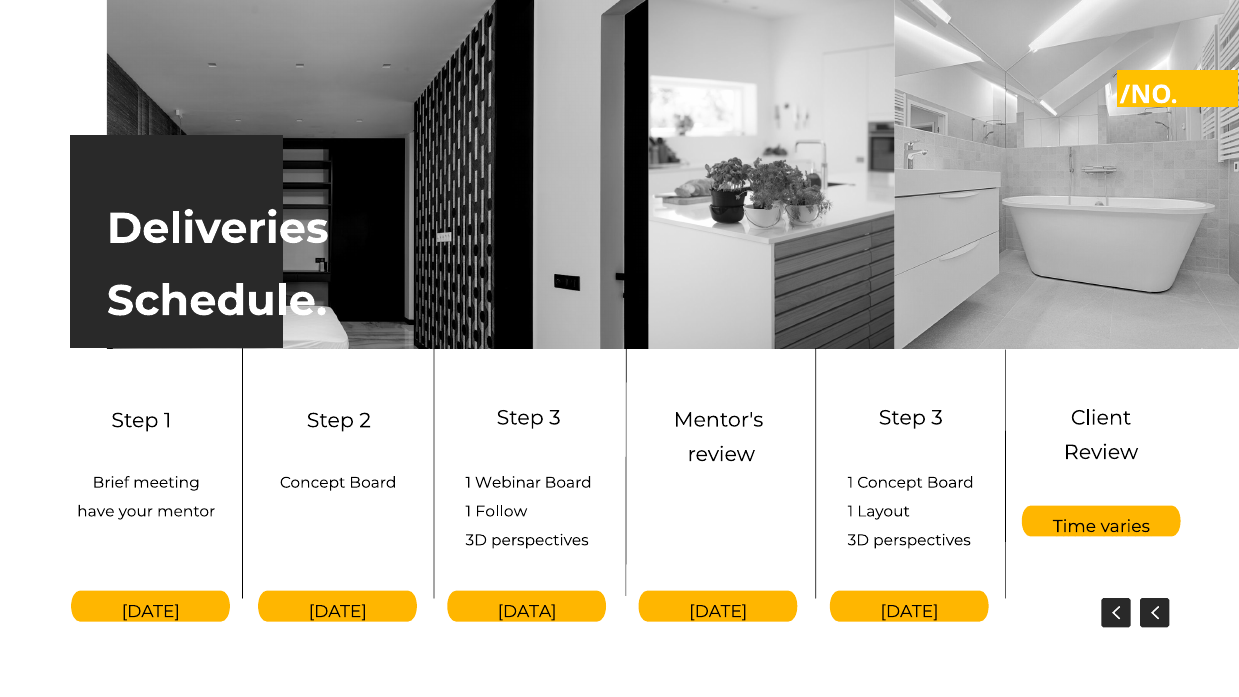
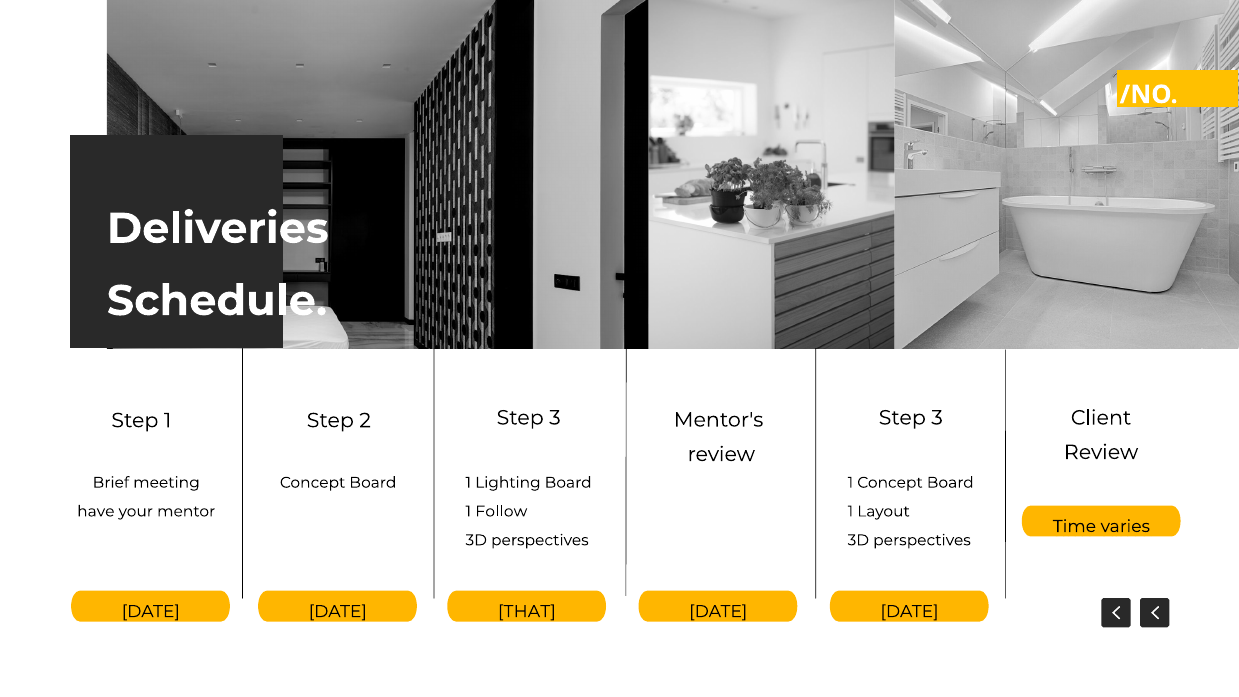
Webinar: Webinar -> Lighting
DATA: DATA -> THAT
